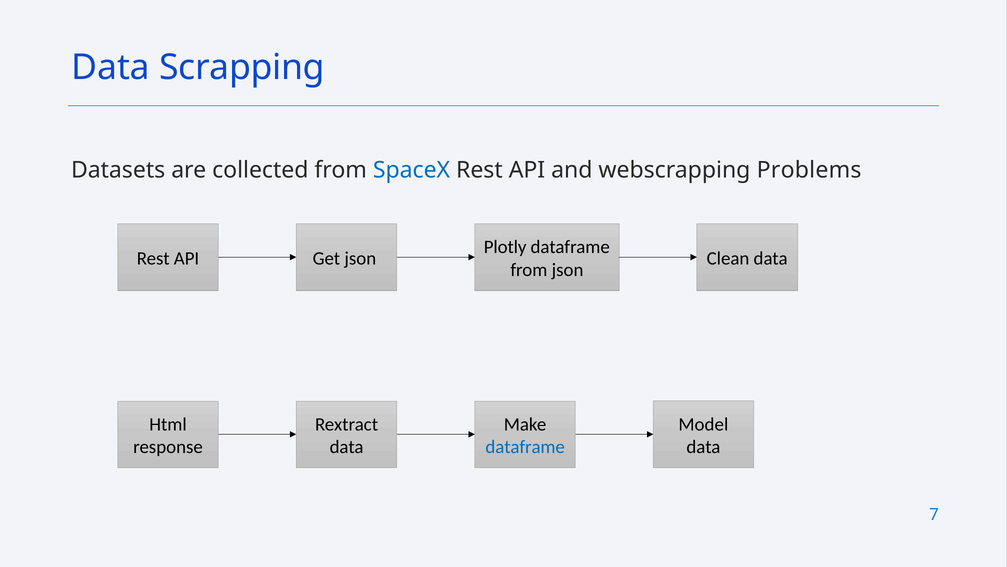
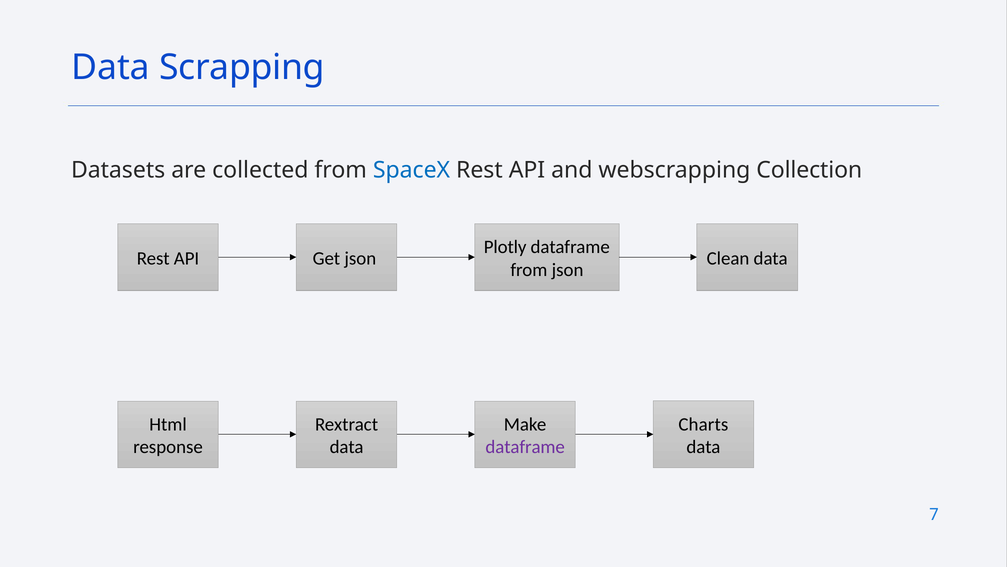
Problems: Problems -> Collection
Model: Model -> Charts
dataframe at (525, 447) colour: blue -> purple
